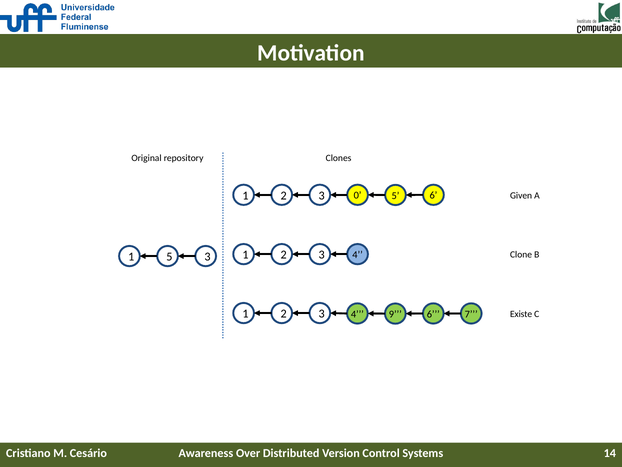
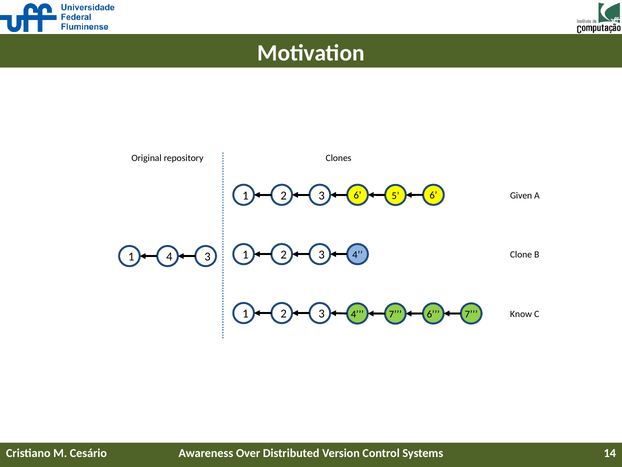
0 at (358, 195): 0 -> 6
1 5: 5 -> 4
4 9: 9 -> 7
Existe: Existe -> Know
